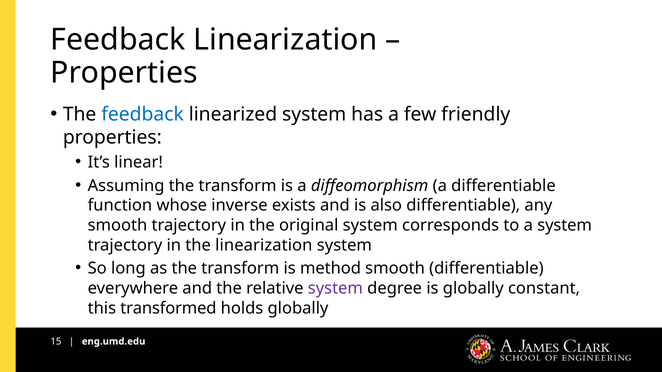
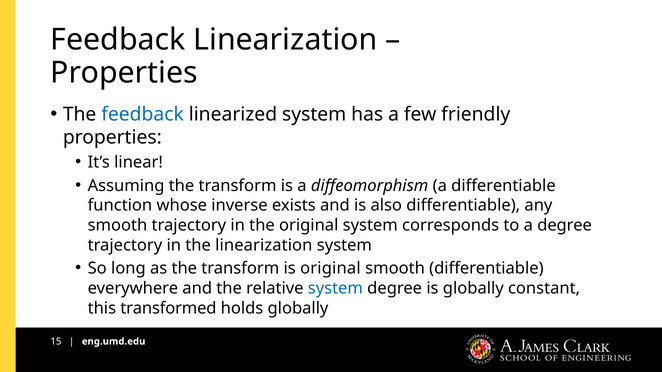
a system: system -> degree
is method: method -> original
system at (335, 289) colour: purple -> blue
